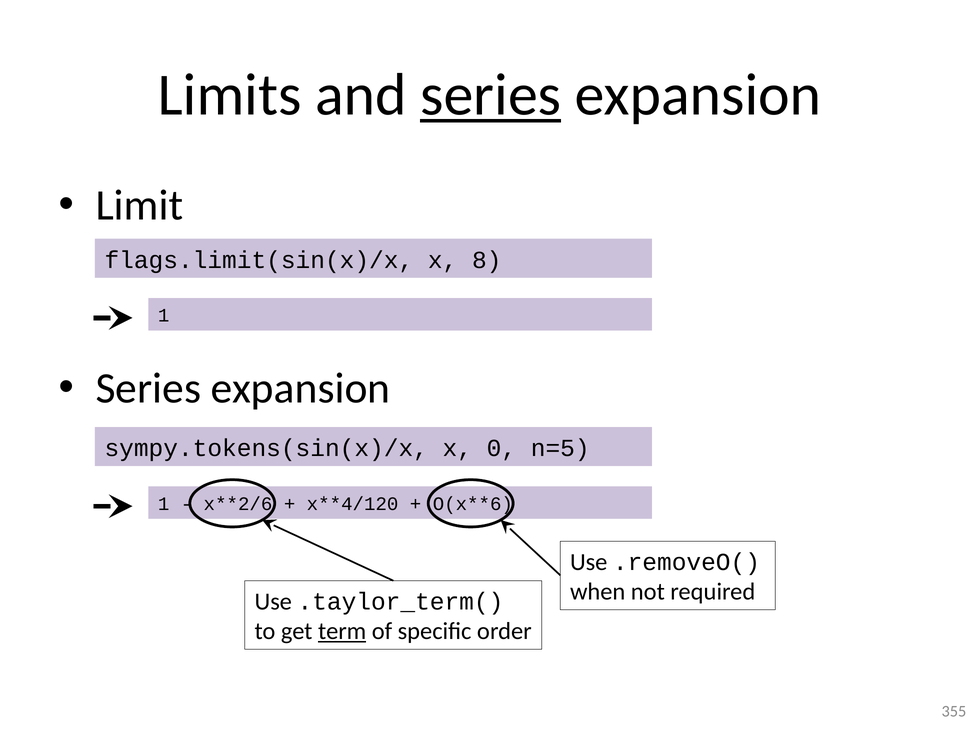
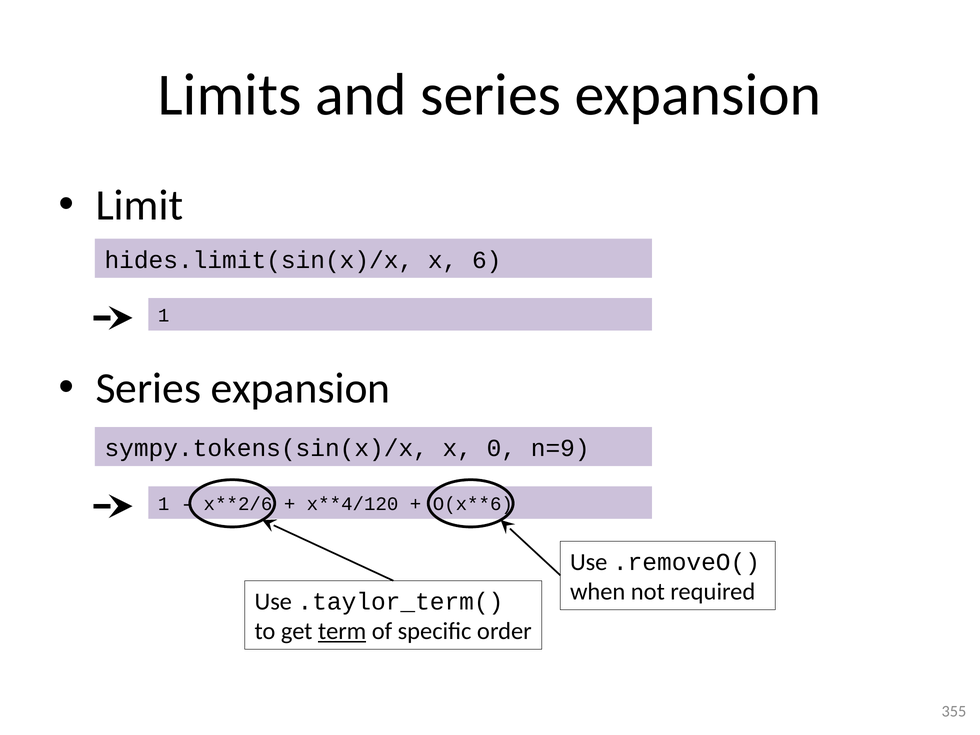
series at (491, 95) underline: present -> none
flags.limit(sin(x)/x: flags.limit(sin(x)/x -> hides.limit(sin(x)/x
8: 8 -> 6
n=5: n=5 -> n=9
